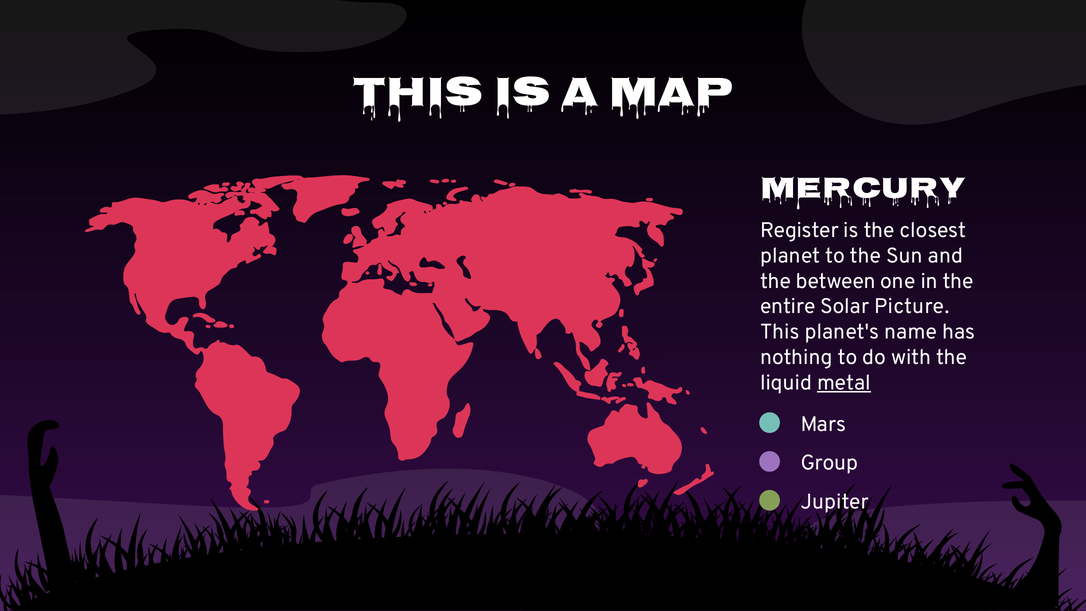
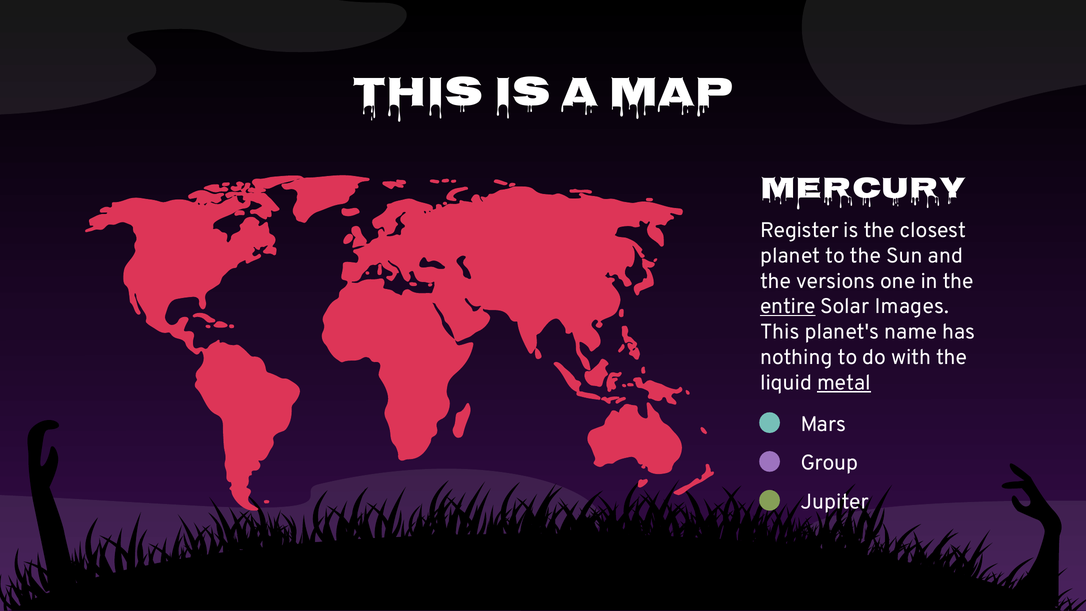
between: between -> versions
entire underline: none -> present
Picture: Picture -> Images
